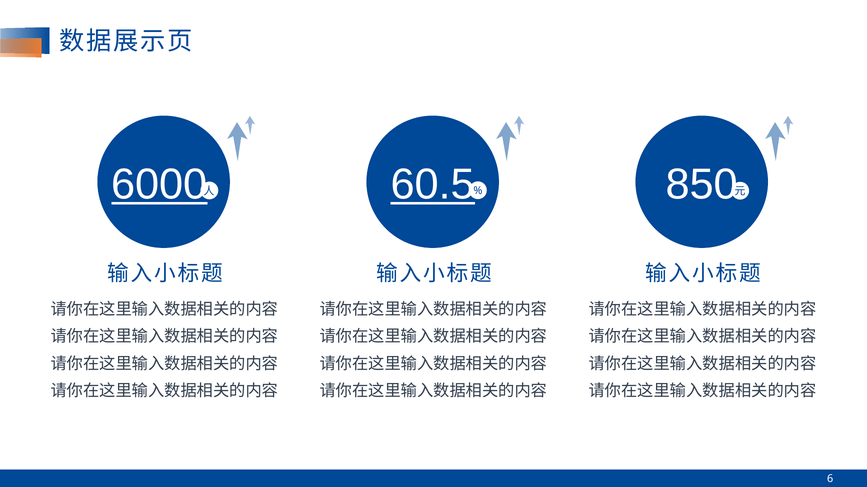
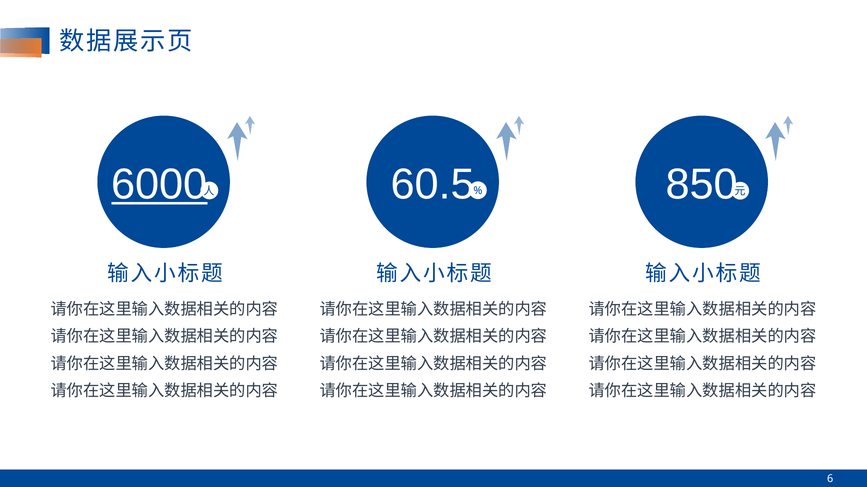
60.5 underline: present -> none
